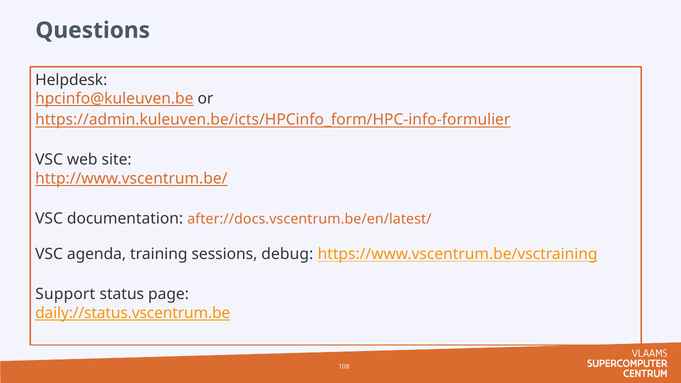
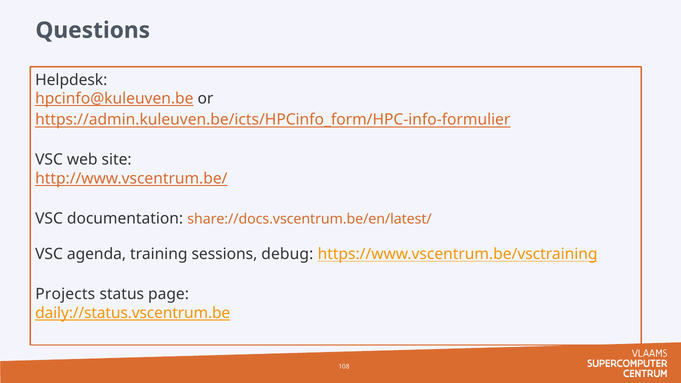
after://docs.vscentrum.be/en/latest/: after://docs.vscentrum.be/en/latest/ -> share://docs.vscentrum.be/en/latest/
Support: Support -> Projects
